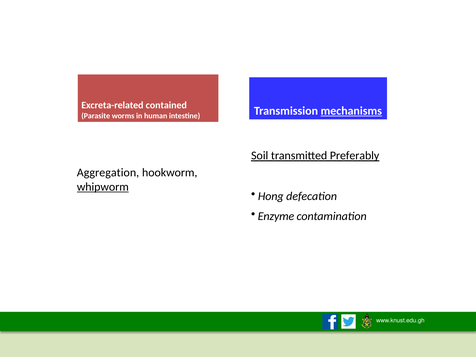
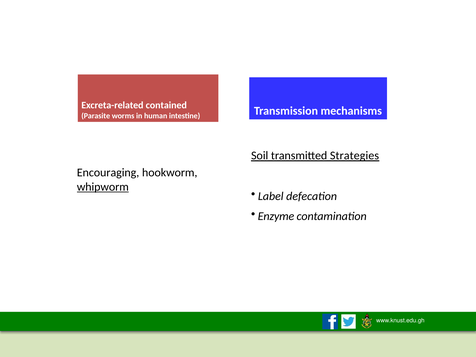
mechanisms underline: present -> none
Preferably: Preferably -> Strategies
Aggregation: Aggregation -> Encouraging
Hong: Hong -> Label
